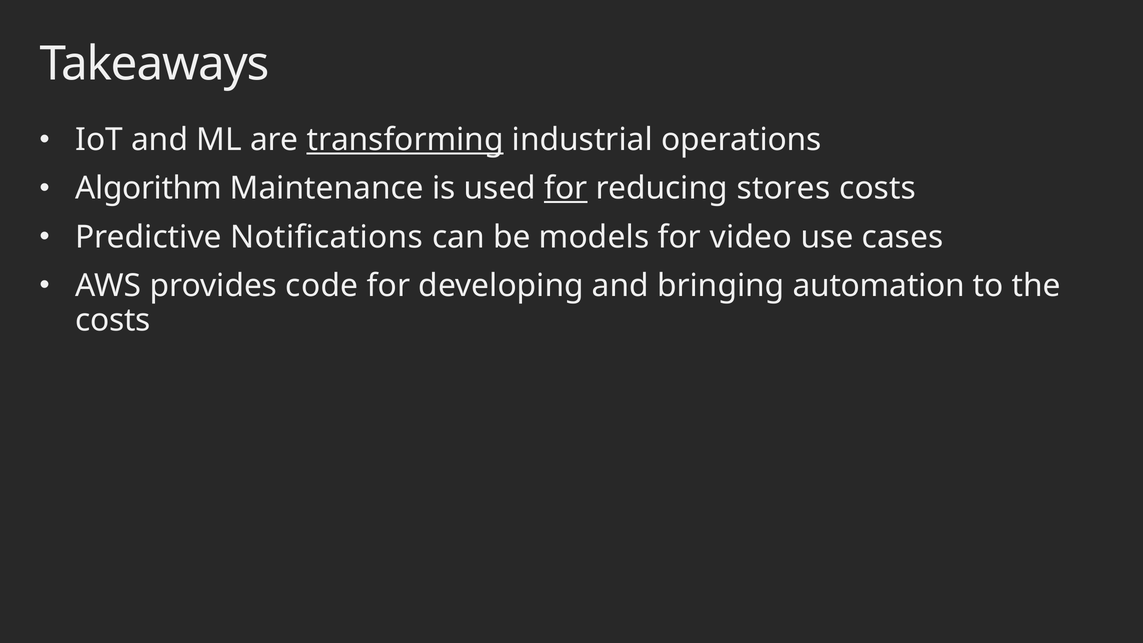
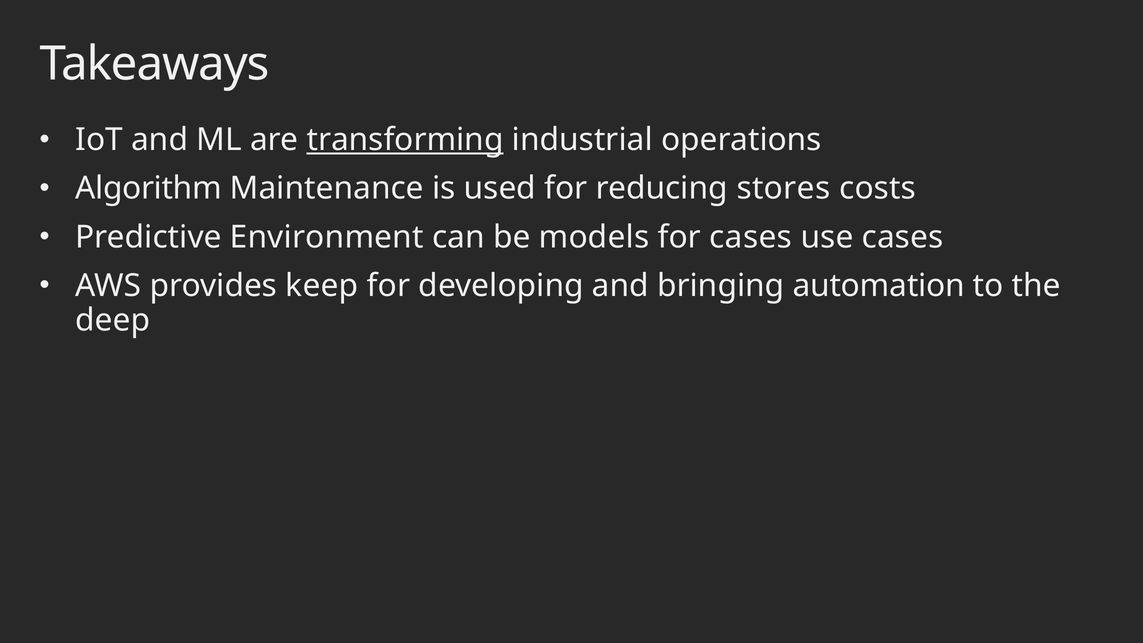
for at (566, 188) underline: present -> none
Notifications: Notifications -> Environment
for video: video -> cases
code: code -> keep
costs at (113, 320): costs -> deep
